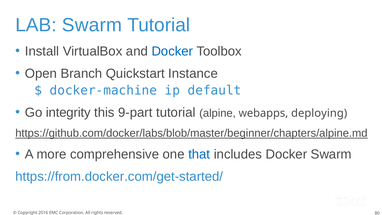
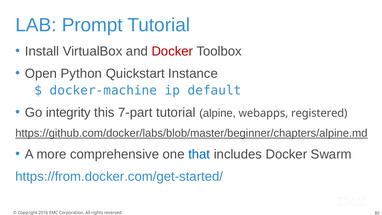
LAB Swarm: Swarm -> Prompt
Docker at (172, 51) colour: blue -> red
Branch: Branch -> Python
9-part: 9-part -> 7-part
deploying: deploying -> registered
